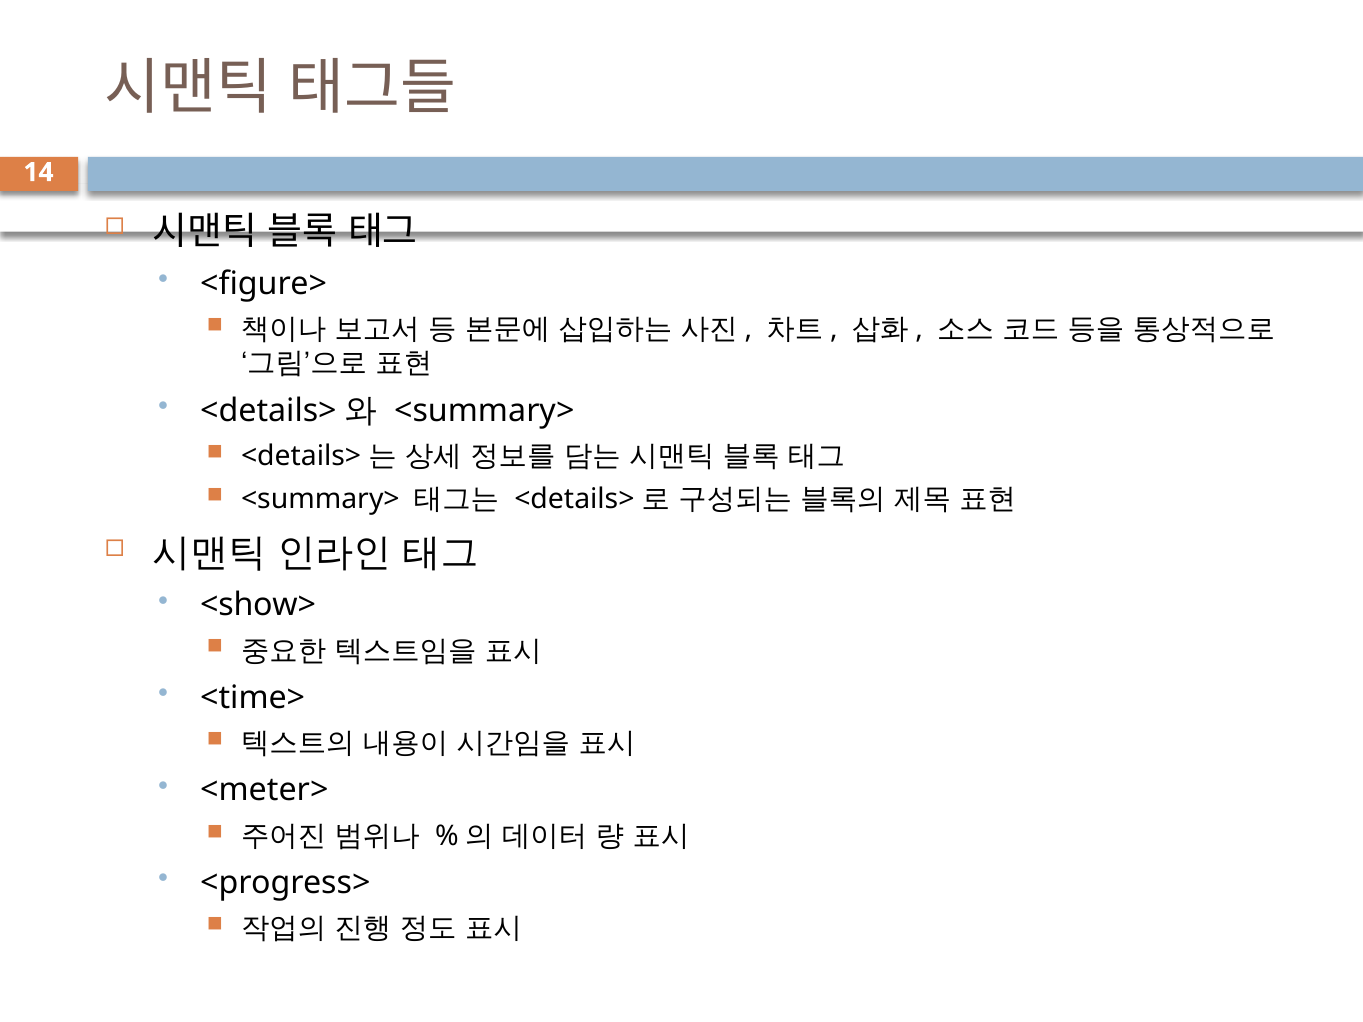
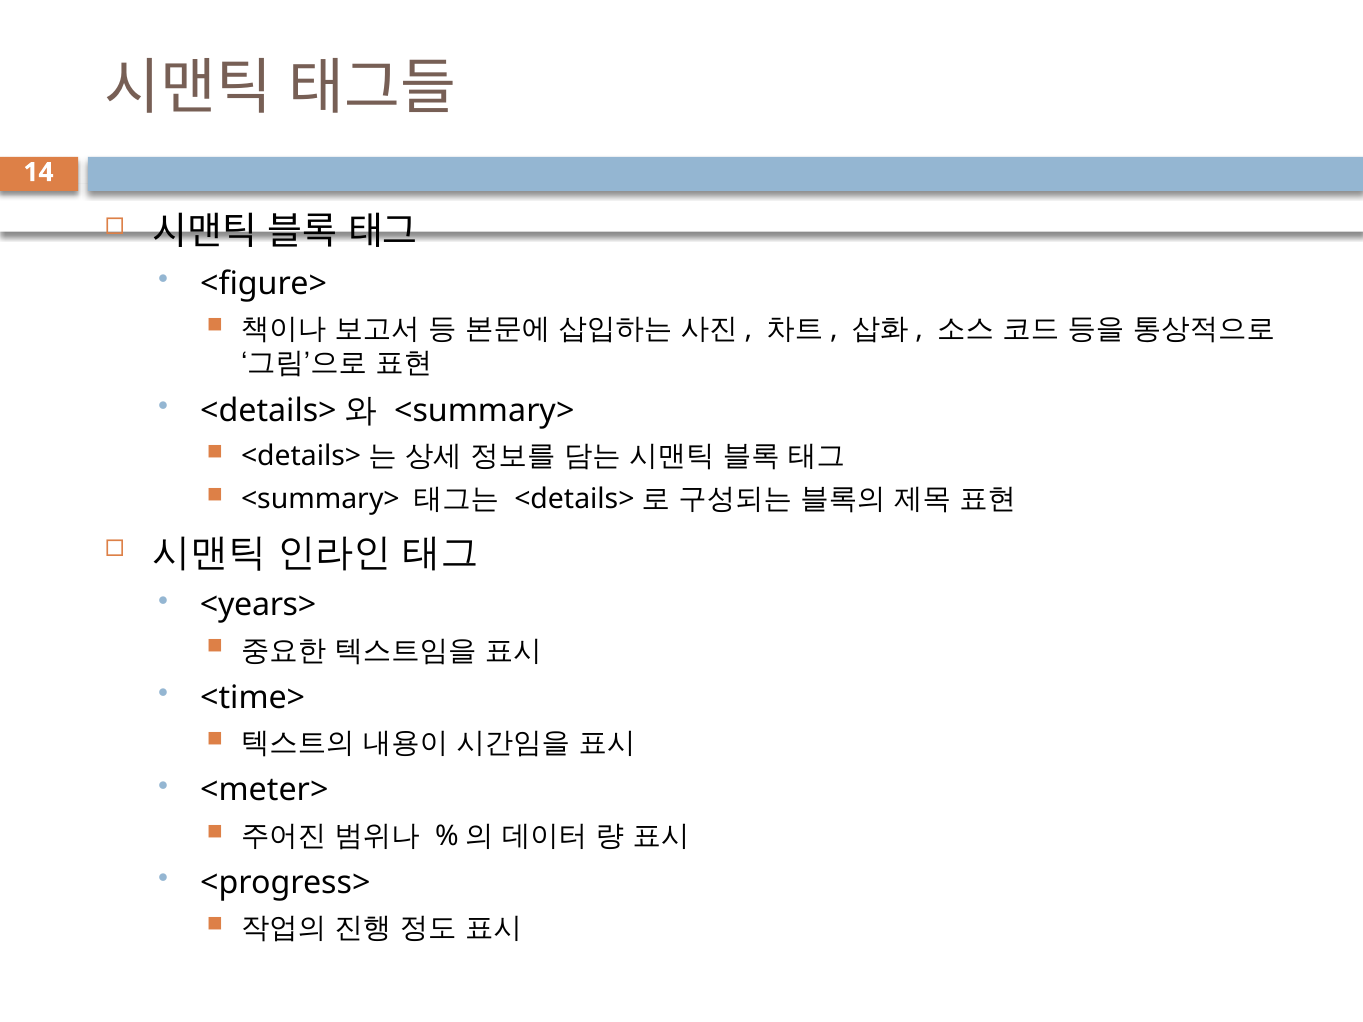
<show>: <show> -> <years>
